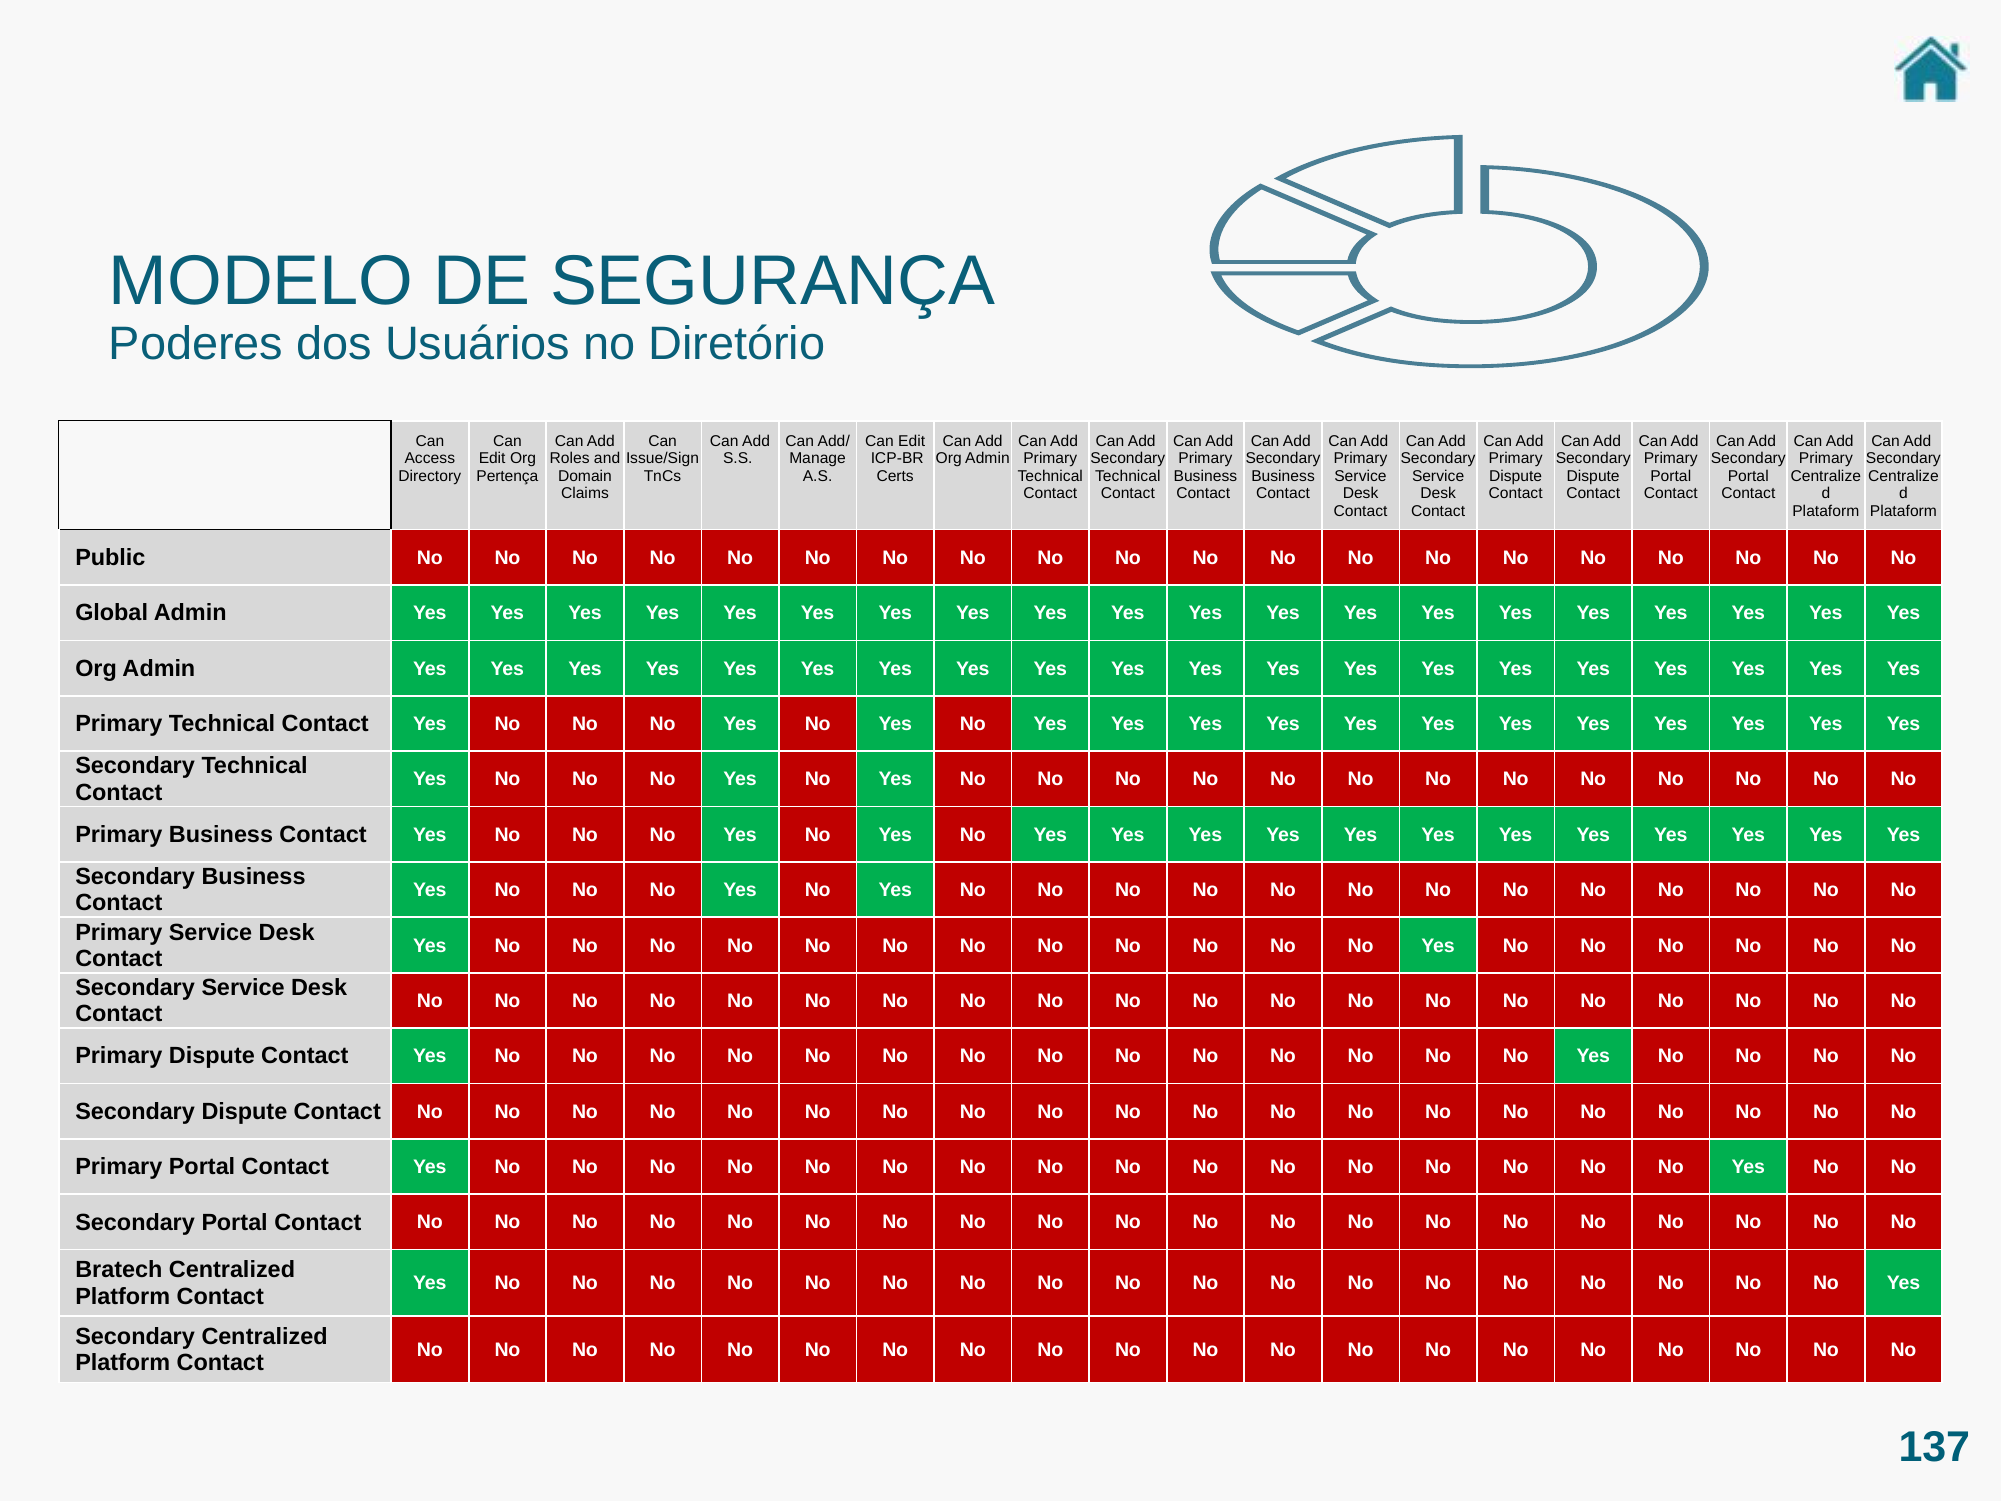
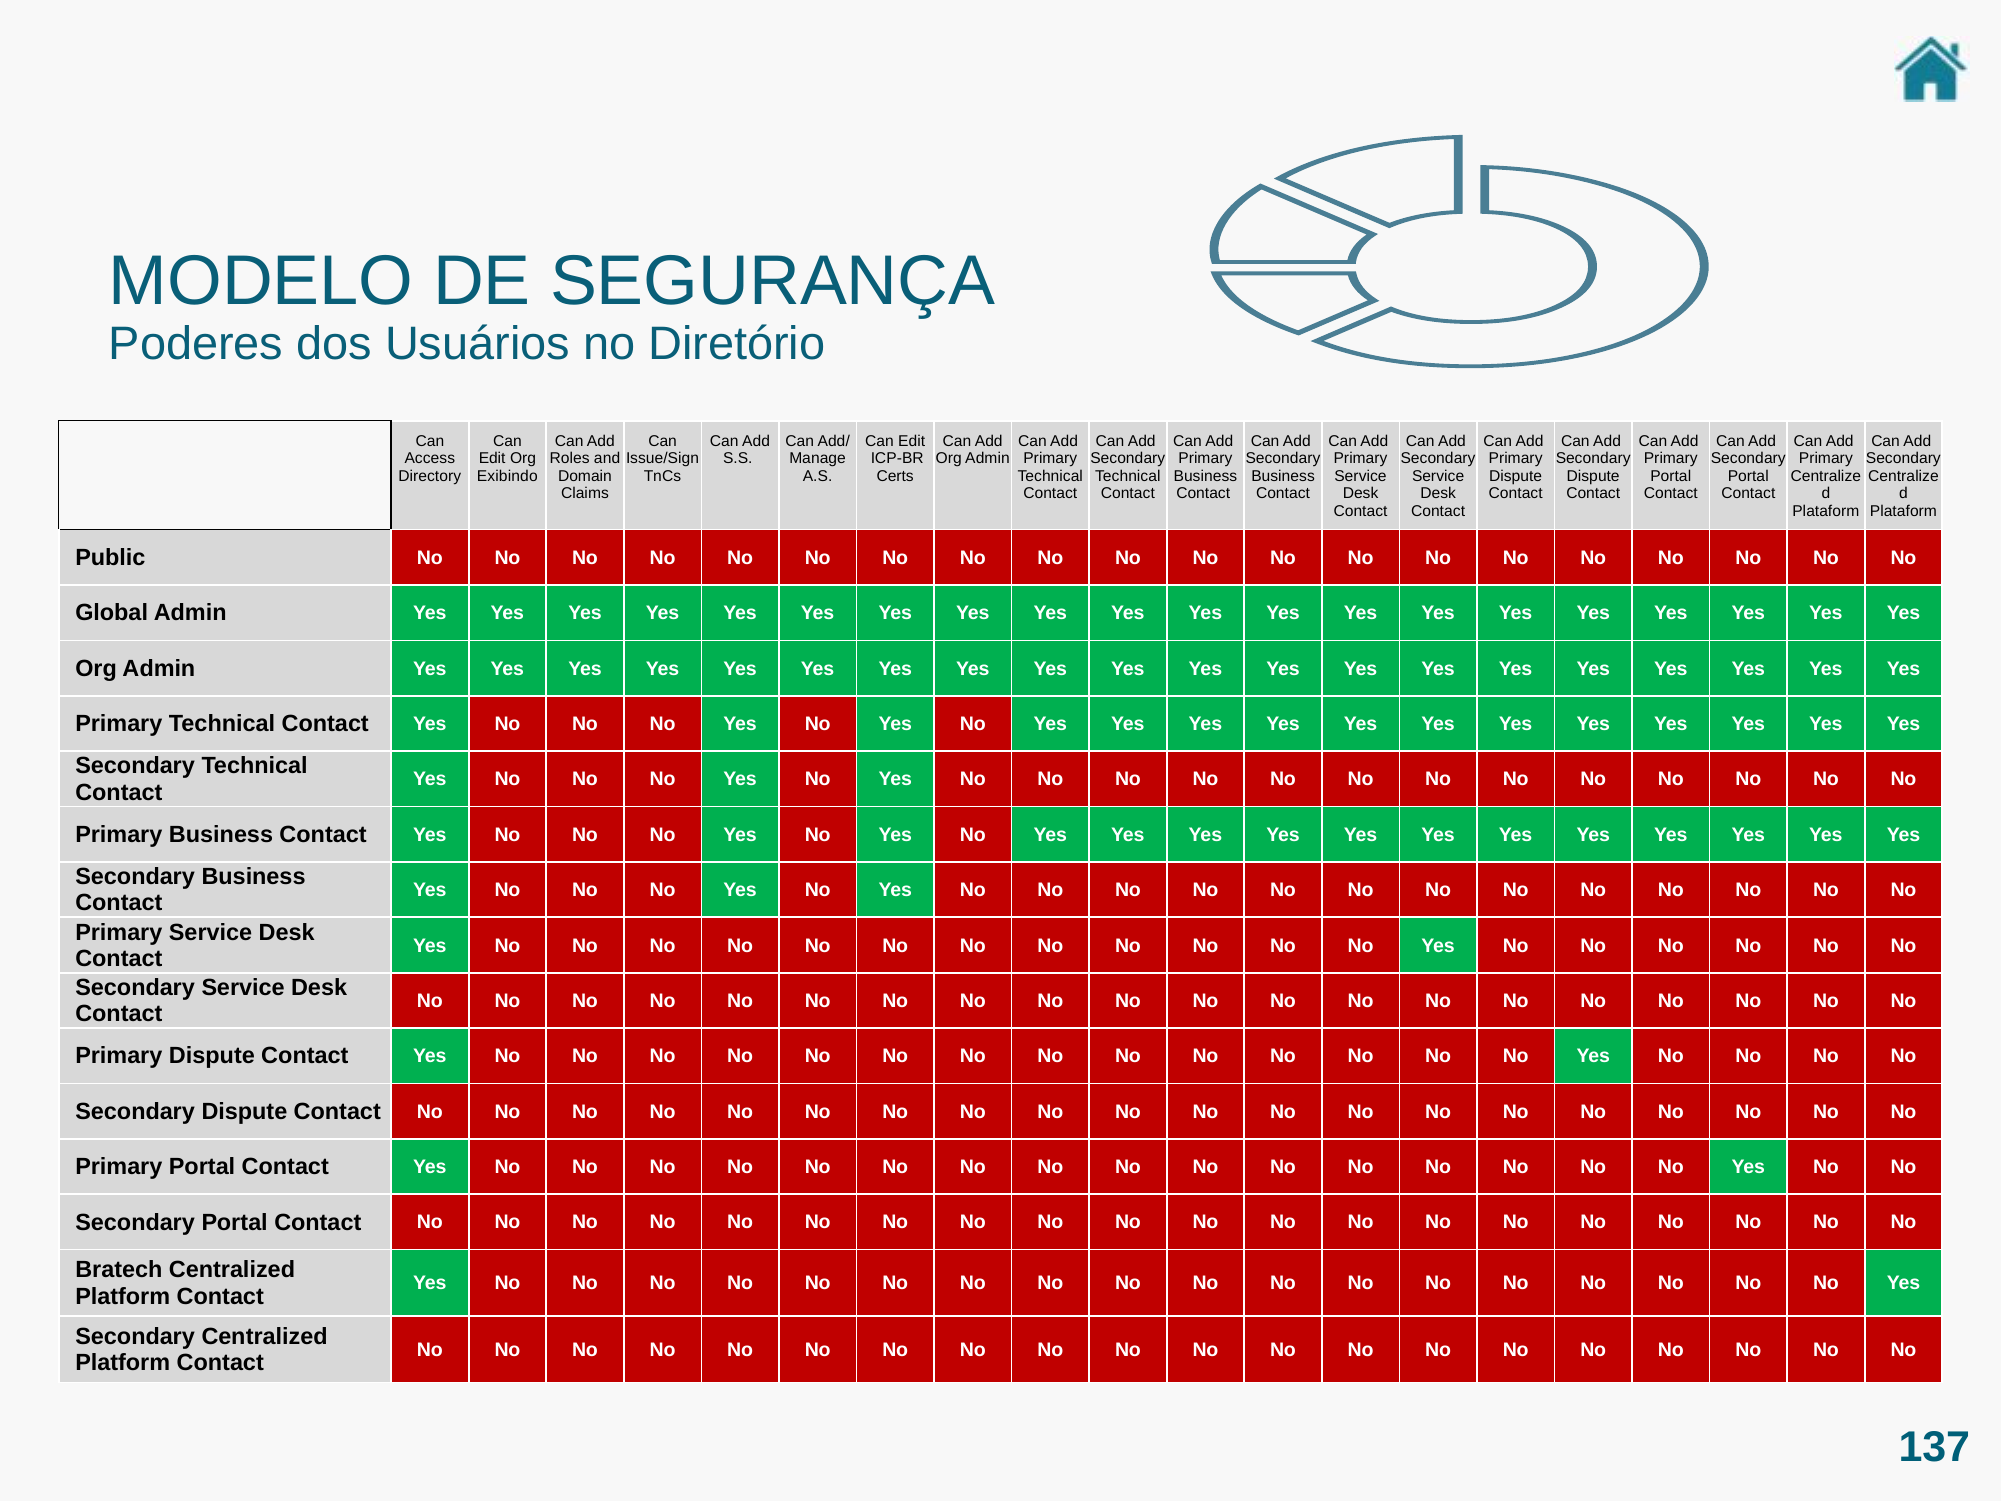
Pertença: Pertença -> Exibindo
